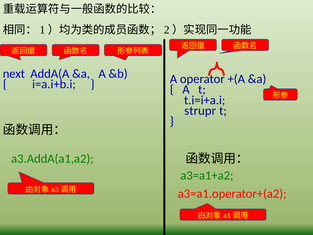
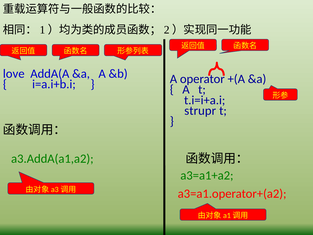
next: next -> love
